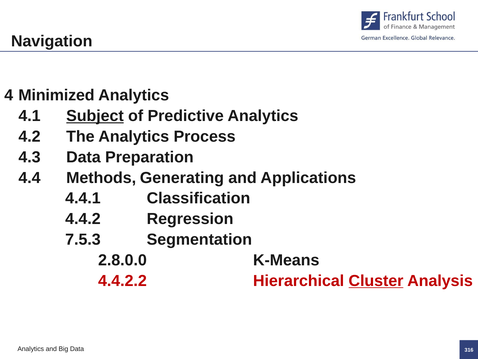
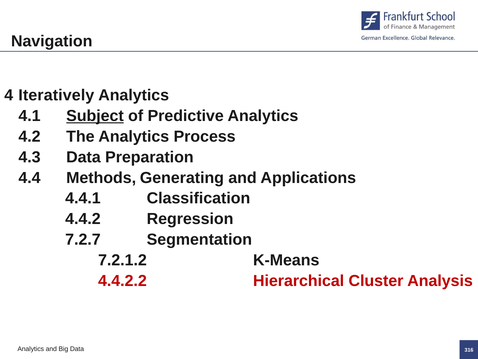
Minimized: Minimized -> Iteratively
7.5.3: 7.5.3 -> 7.2.7
2.8.0.0: 2.8.0.0 -> 7.2.1.2
Cluster underline: present -> none
